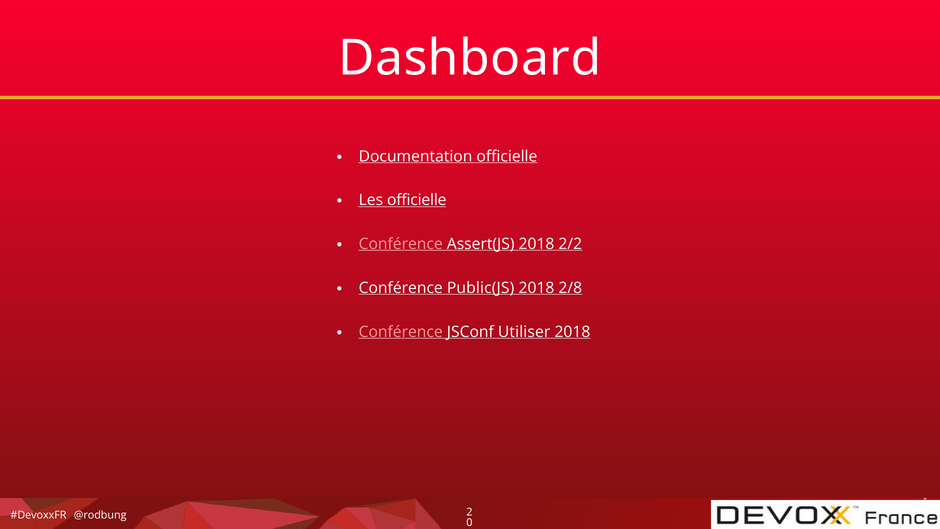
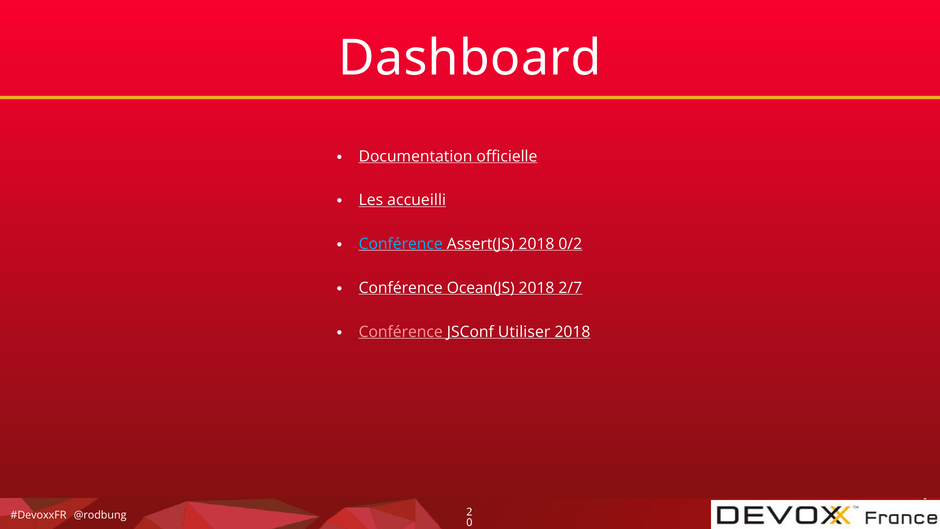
Les officielle: officielle -> accueilli
Conférence at (401, 244) colour: pink -> light blue
2/2: 2/2 -> 0/2
Public(JS: Public(JS -> Ocean(JS
2/8: 2/8 -> 2/7
